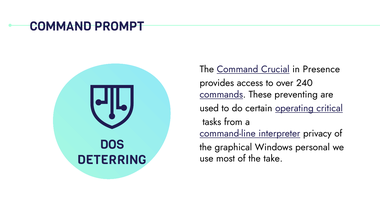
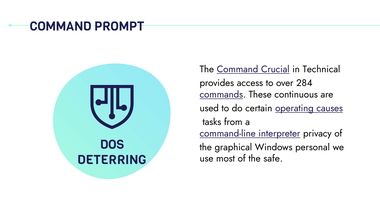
Presence: Presence -> Technical
240: 240 -> 284
preventing: preventing -> continuous
critical: critical -> causes
take: take -> safe
